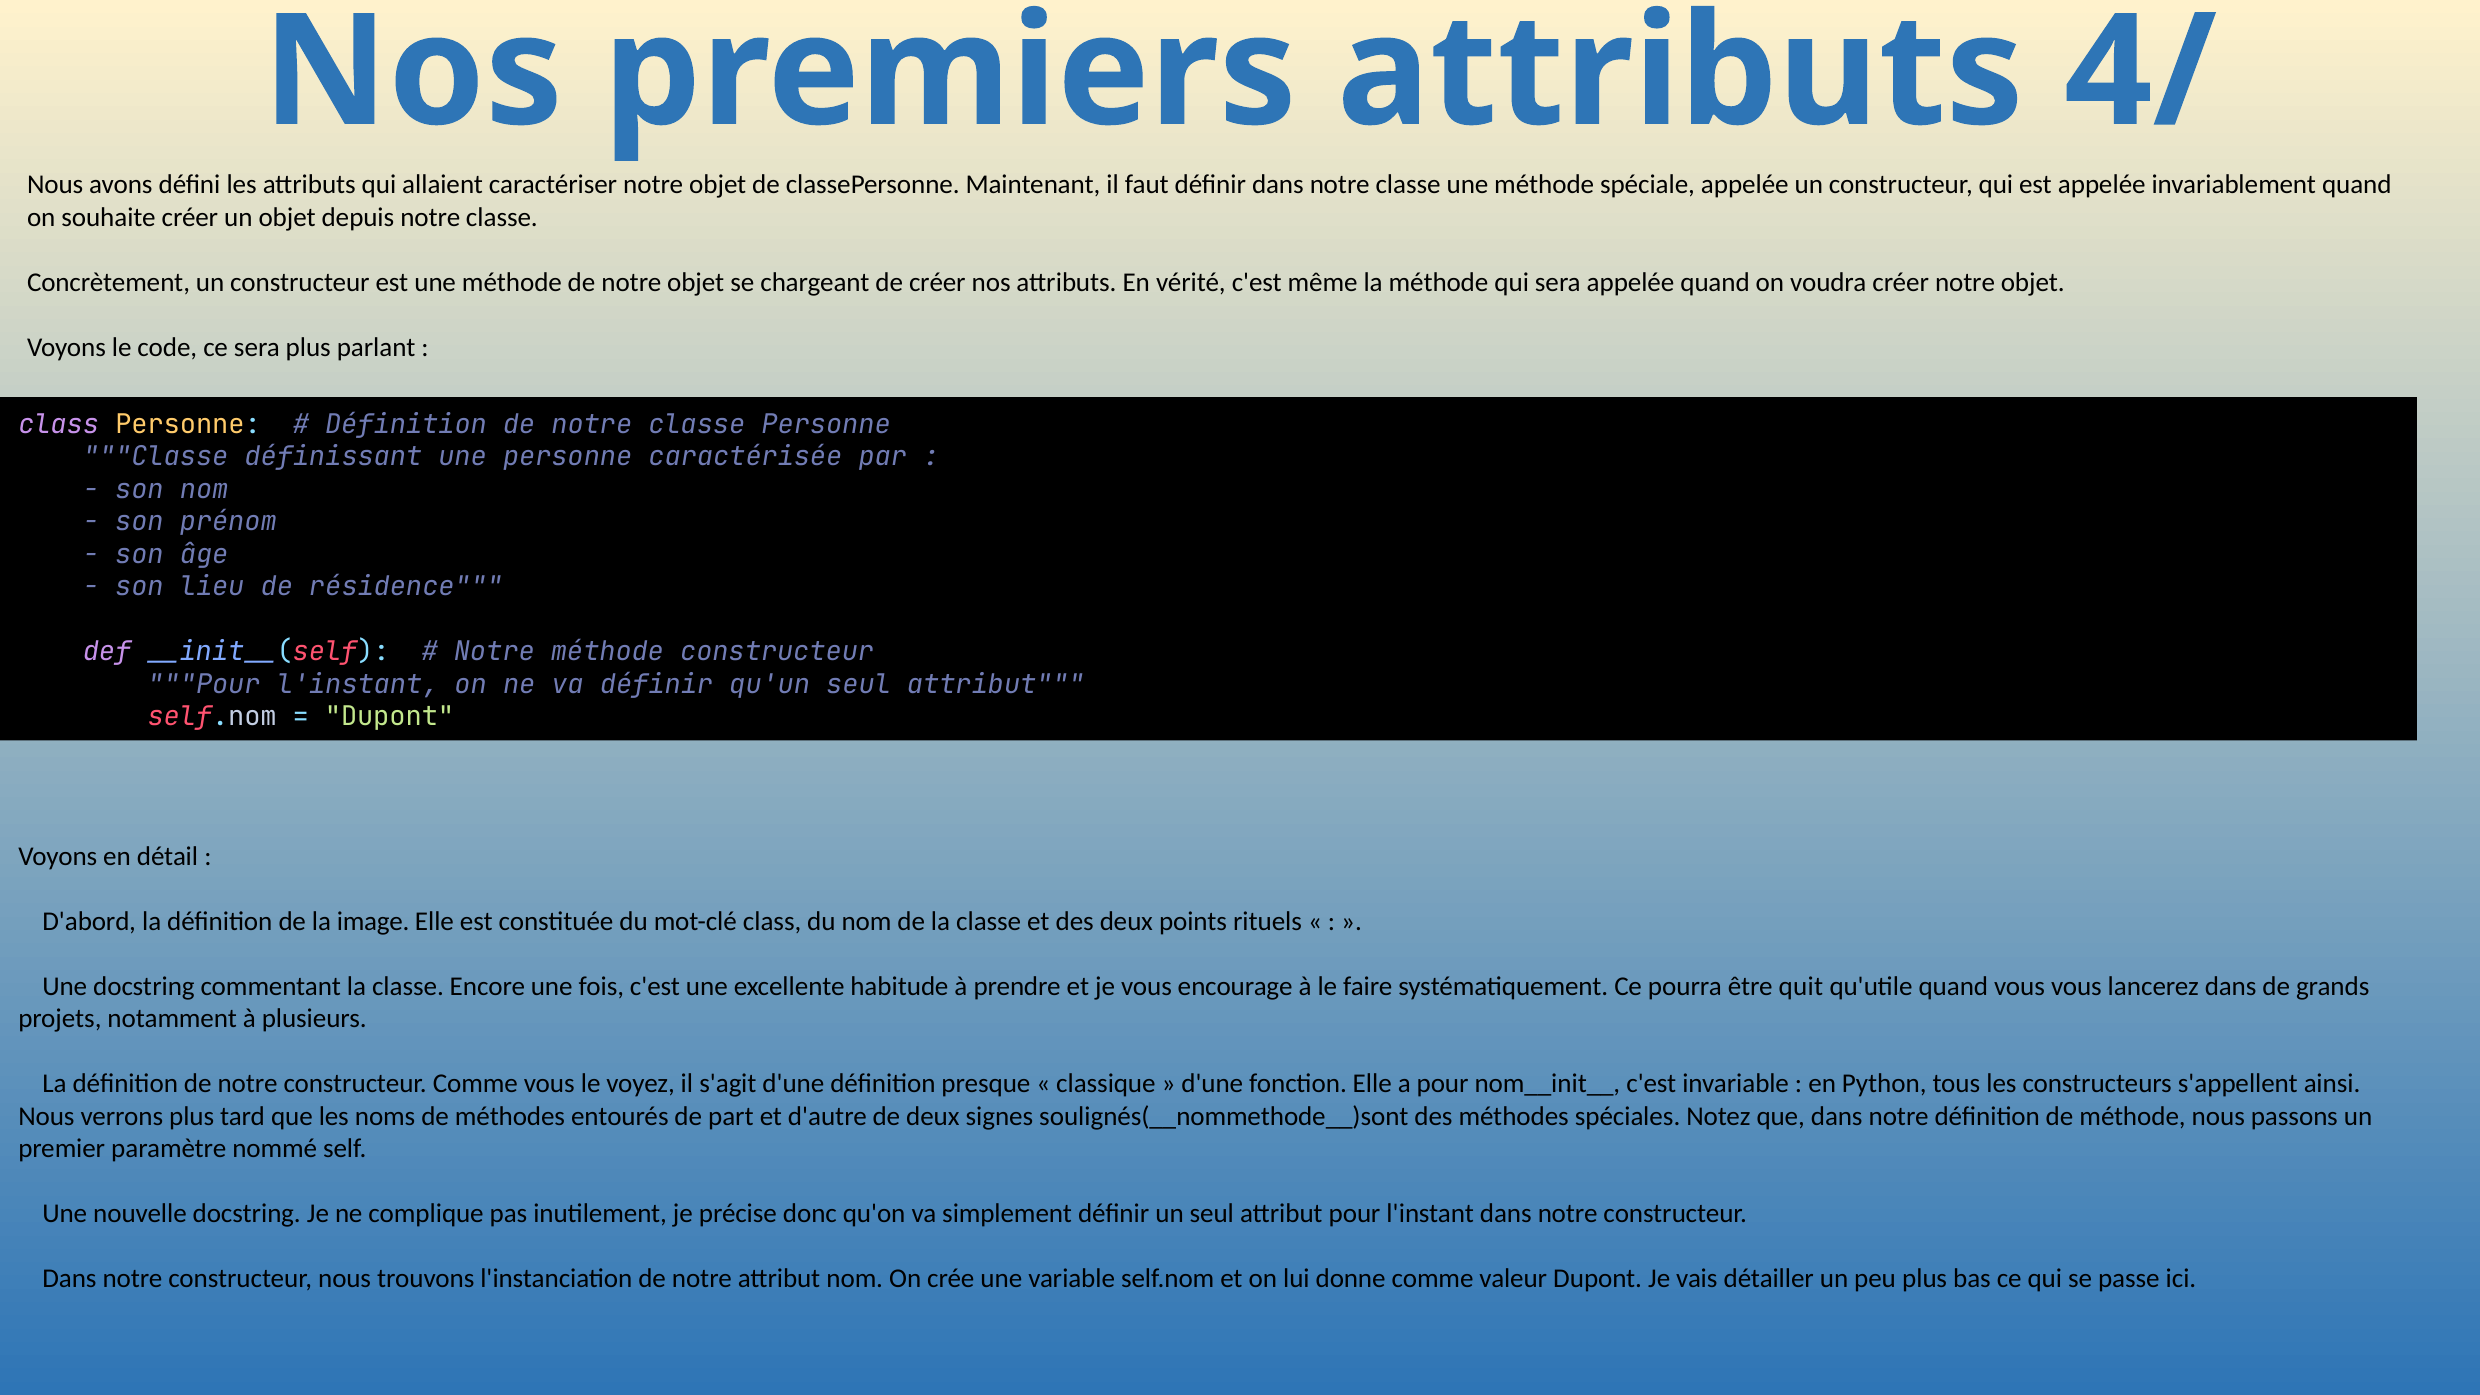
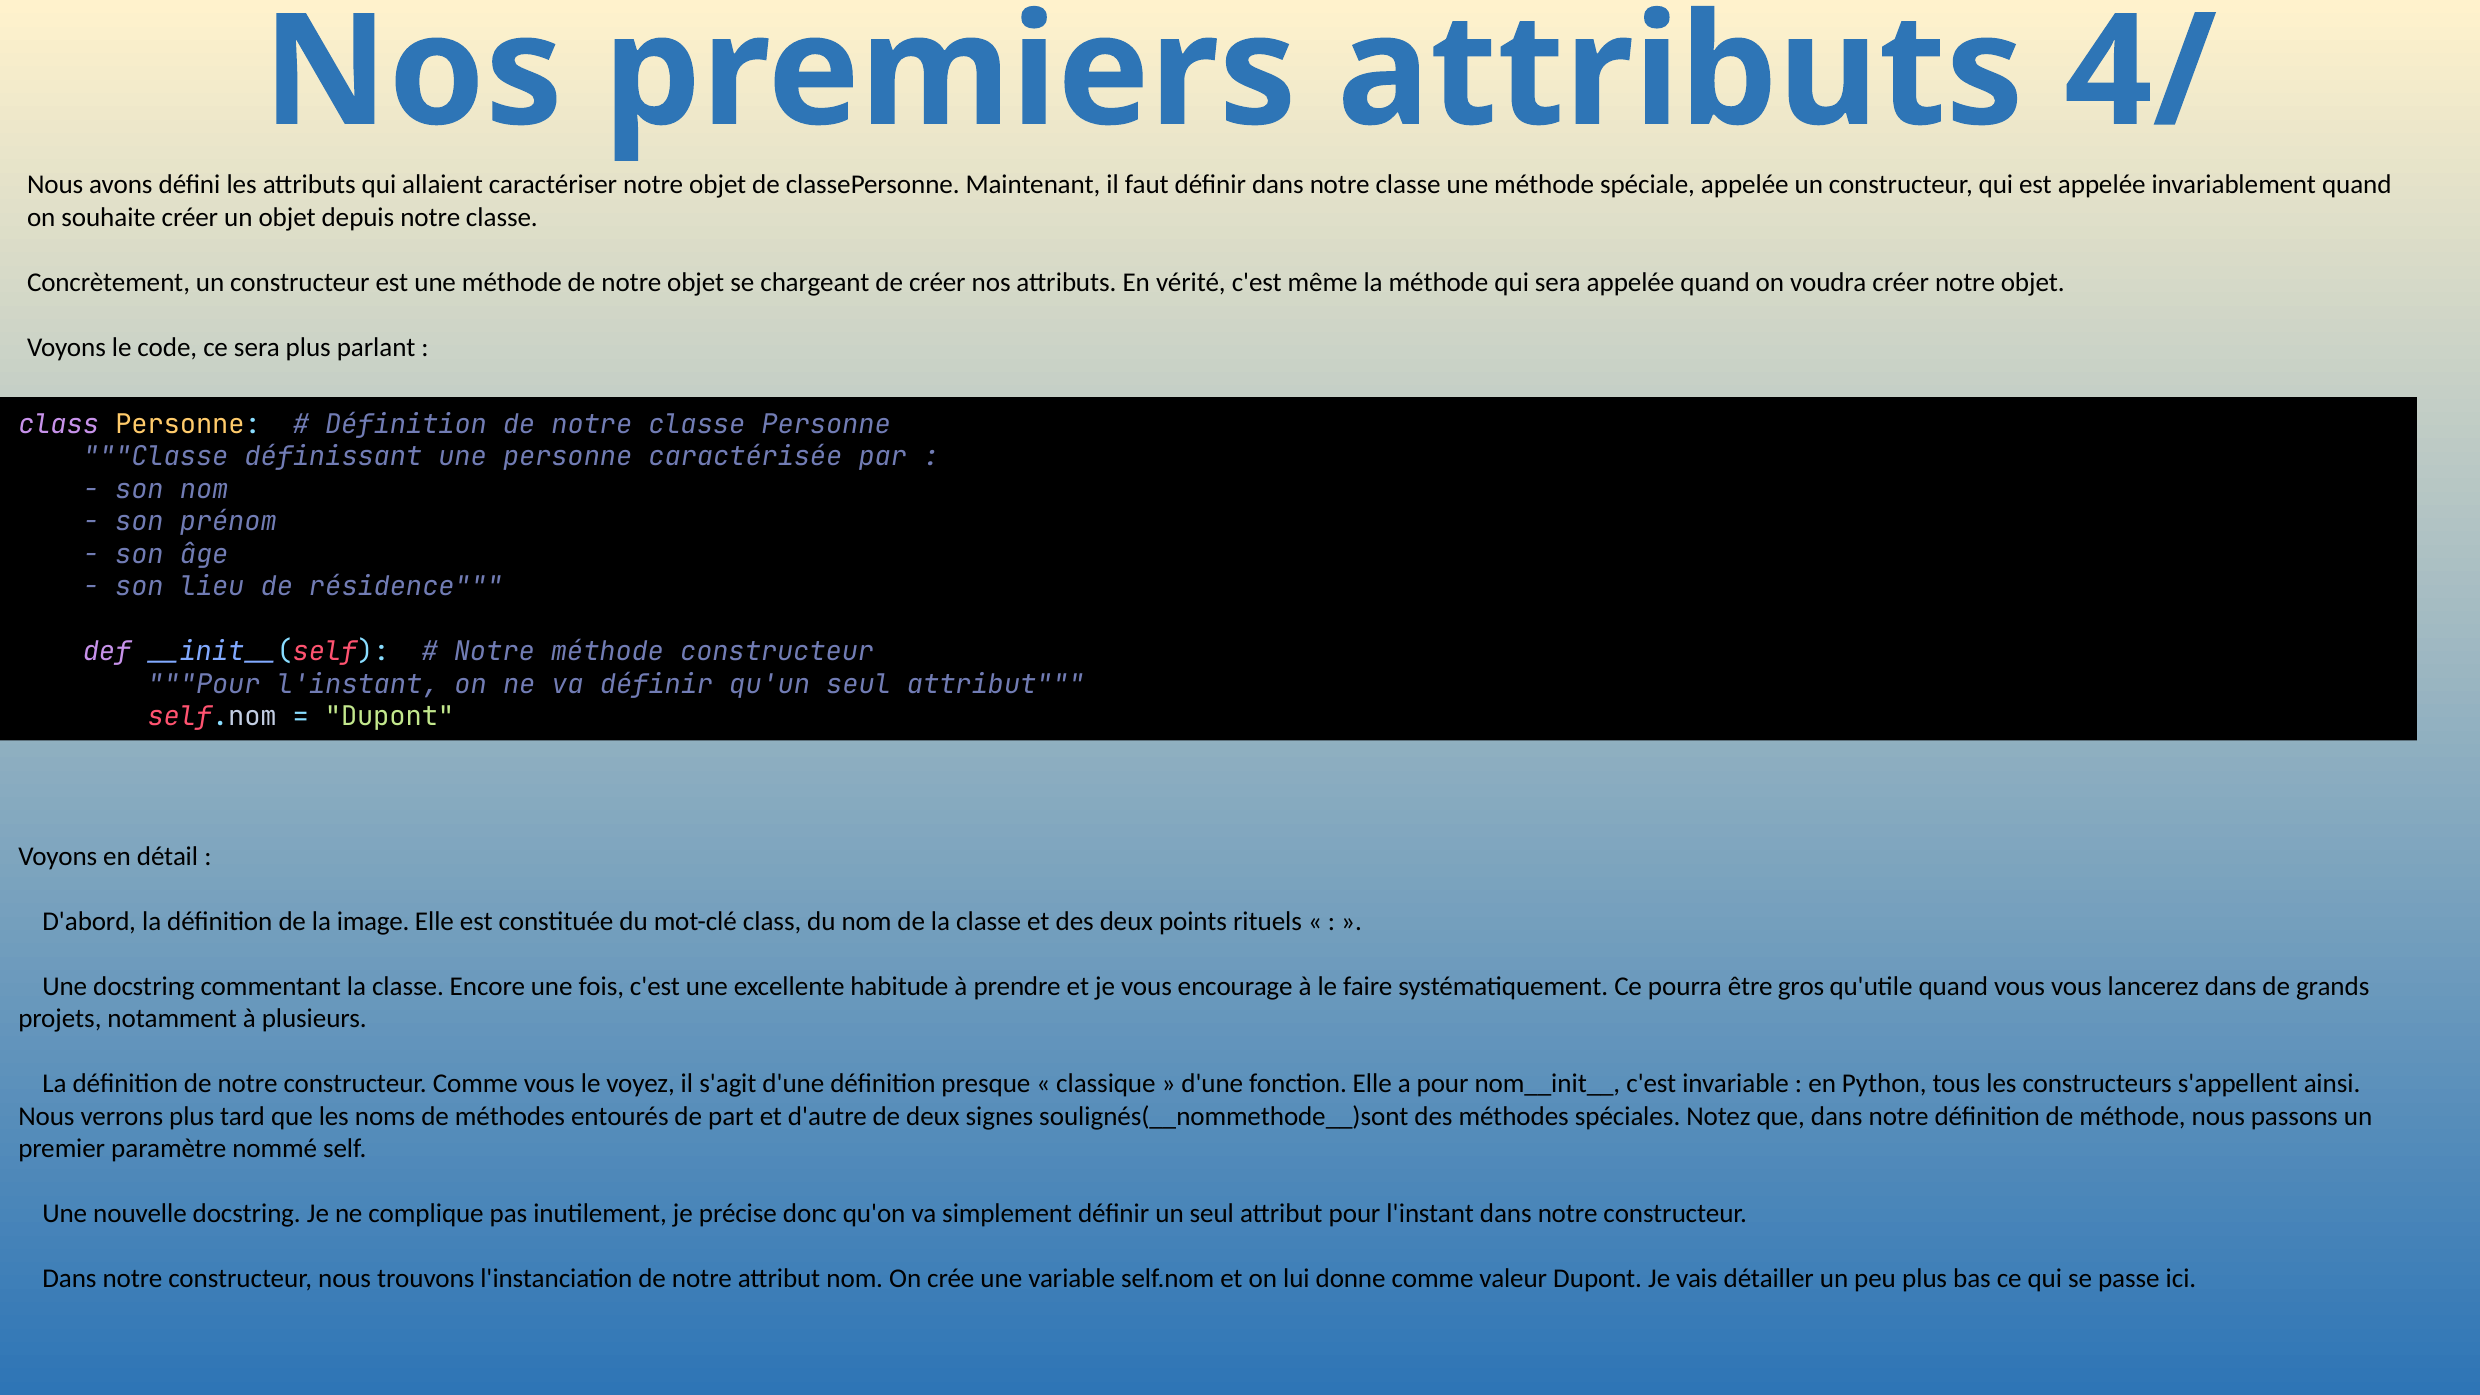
quit: quit -> gros
